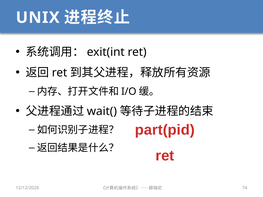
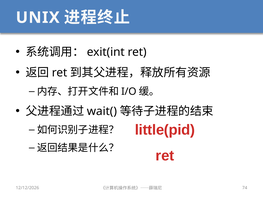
part(pid: part(pid -> little(pid
